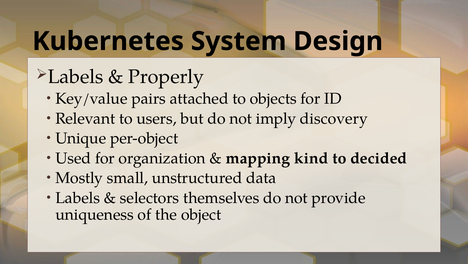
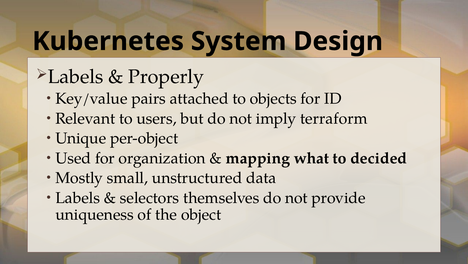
discovery: discovery -> terraform
kind: kind -> what
